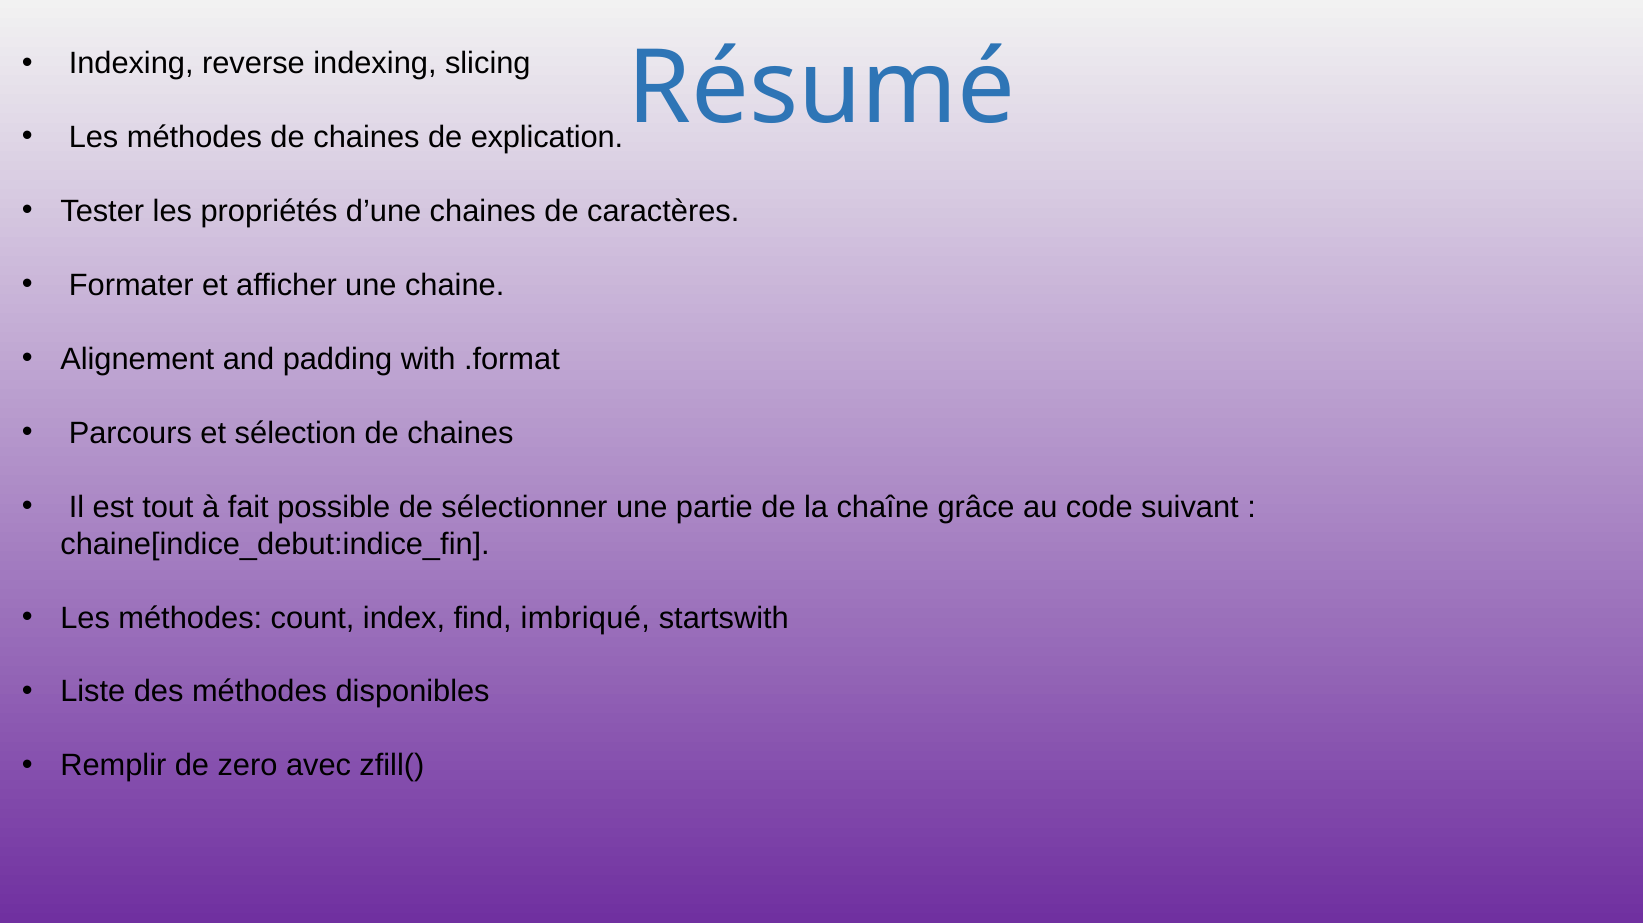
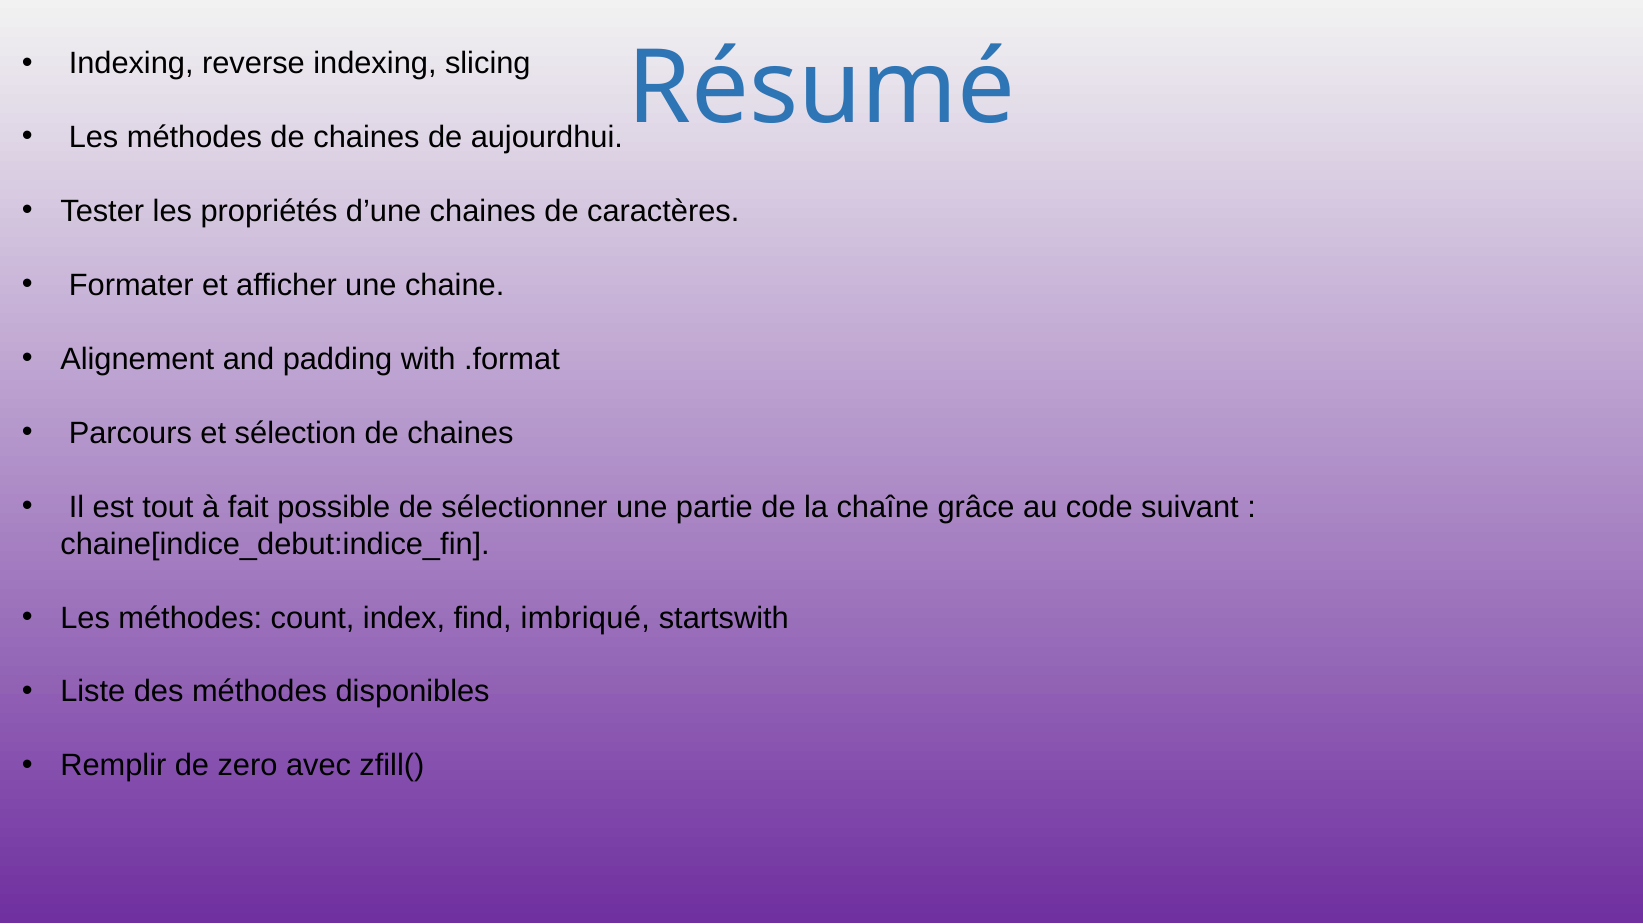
explication: explication -> aujourdhui
